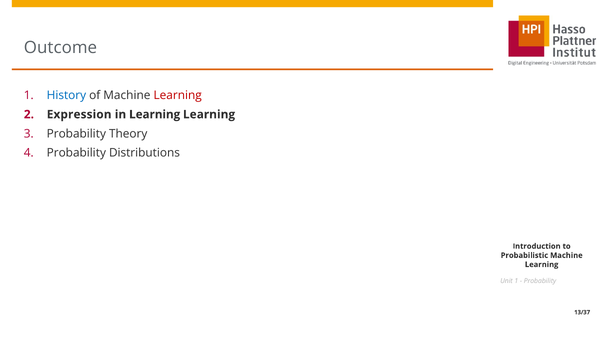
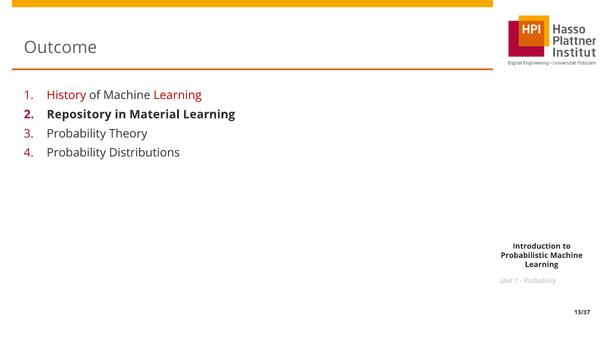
History colour: blue -> red
Expression: Expression -> Repository
in Learning: Learning -> Material
